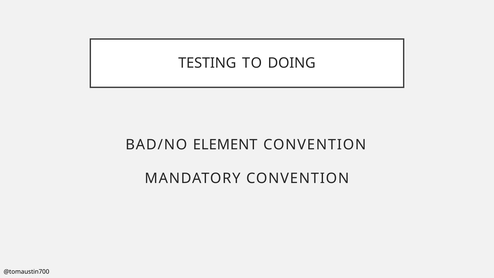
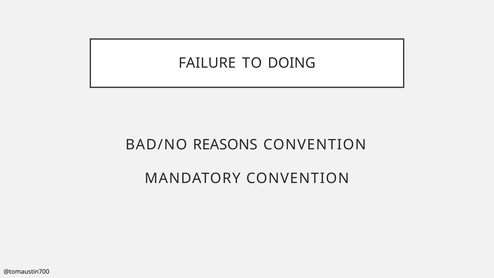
TESTING: TESTING -> FAILURE
ELEMENT: ELEMENT -> REASONS
